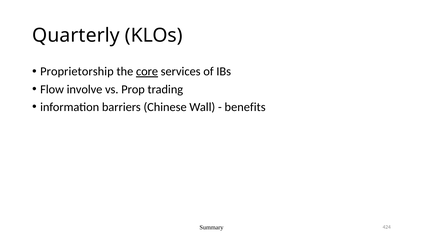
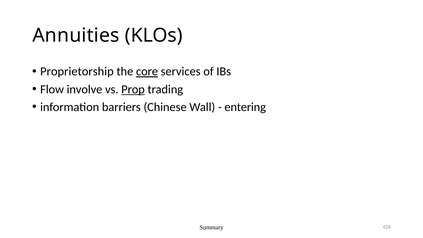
Quarterly: Quarterly -> Annuities
Prop underline: none -> present
benefits: benefits -> entering
